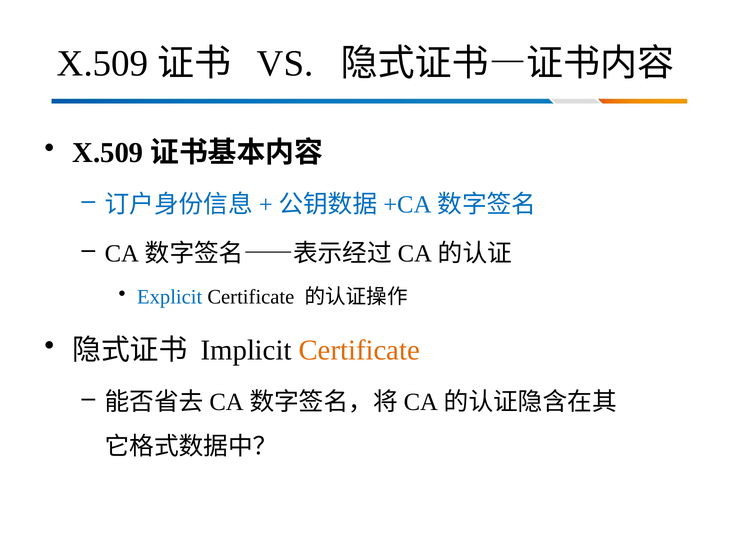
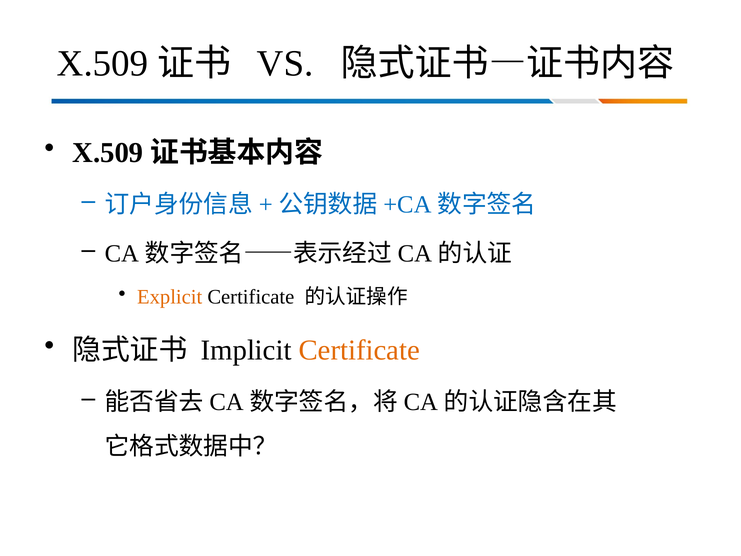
Explicit colour: blue -> orange
